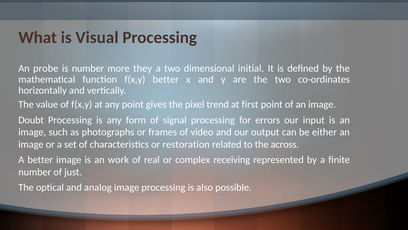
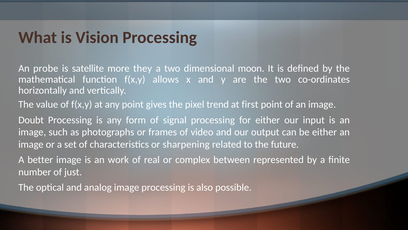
Visual: Visual -> Vision
is number: number -> satellite
initial: initial -> moon
f(x,y better: better -> allows
for errors: errors -> either
restoration: restoration -> sharpening
across: across -> future
receiving: receiving -> between
